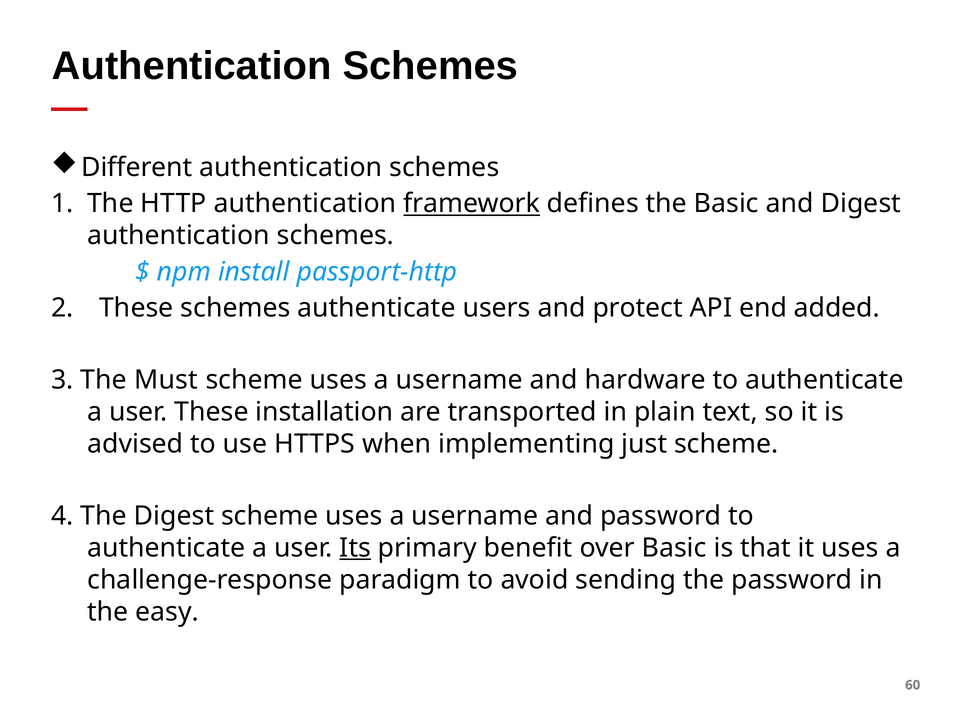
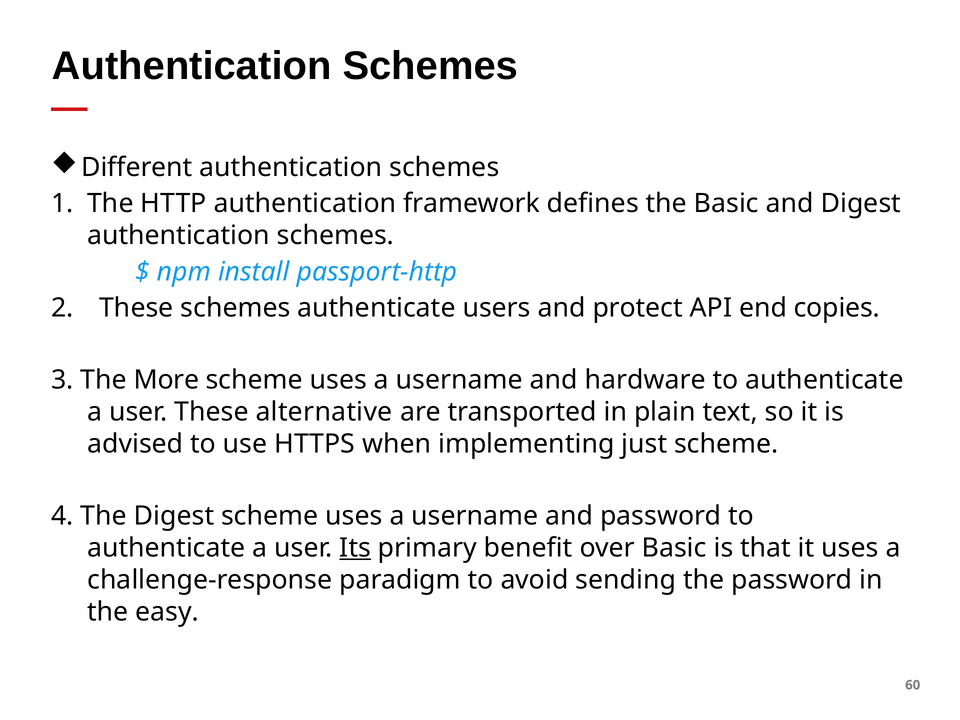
framework underline: present -> none
added: added -> copies
Must: Must -> More
installation: installation -> alternative
